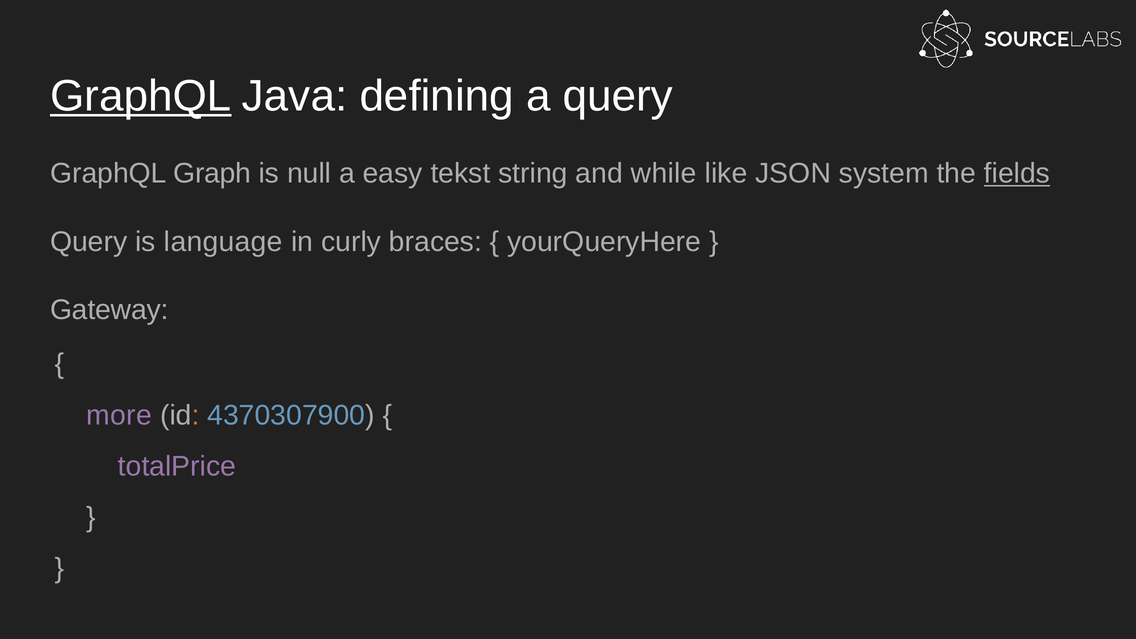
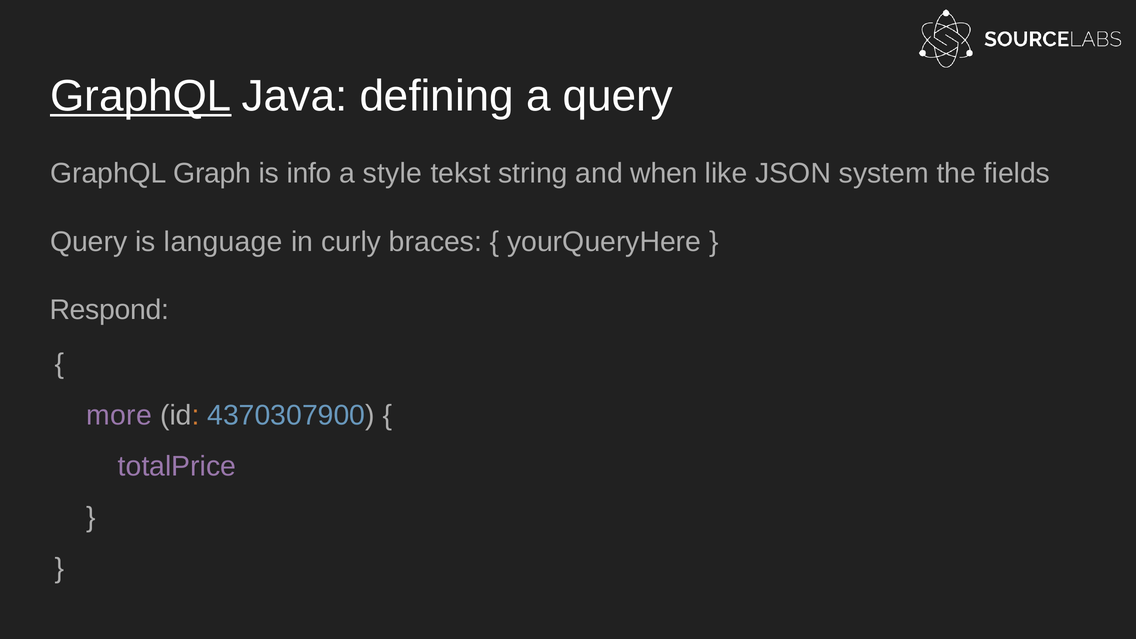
null: null -> info
easy: easy -> style
while: while -> when
fields underline: present -> none
Gateway: Gateway -> Respond
